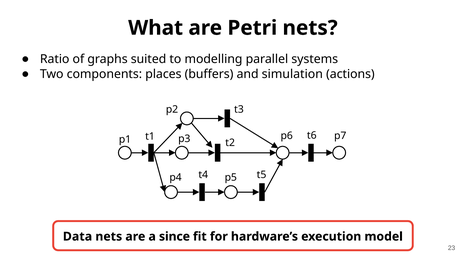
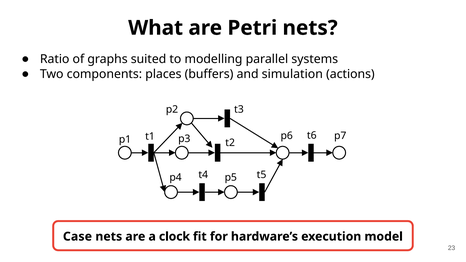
Data: Data -> Case
since: since -> clock
